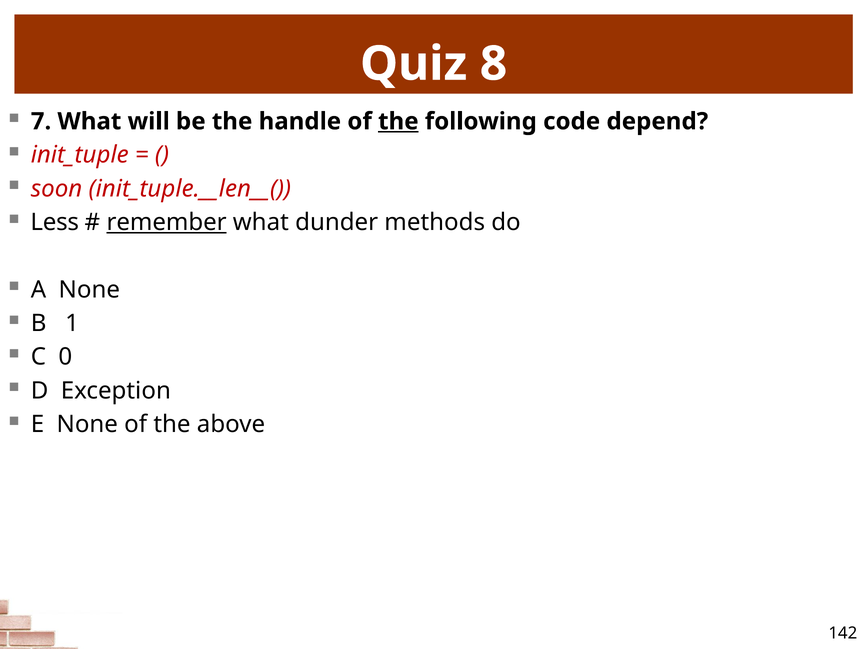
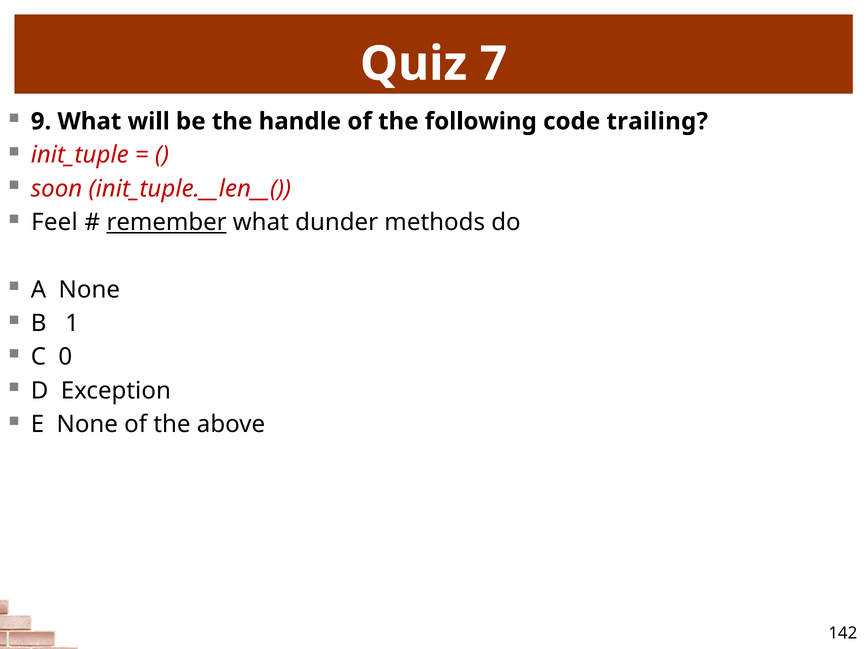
8: 8 -> 7
7: 7 -> 9
the at (398, 121) underline: present -> none
depend: depend -> trailing
Less: Less -> Feel
